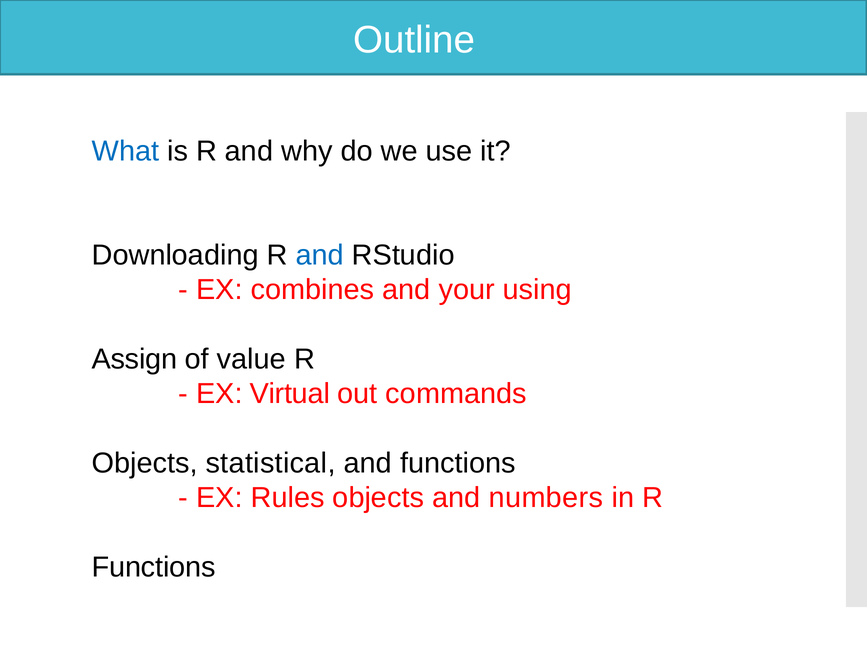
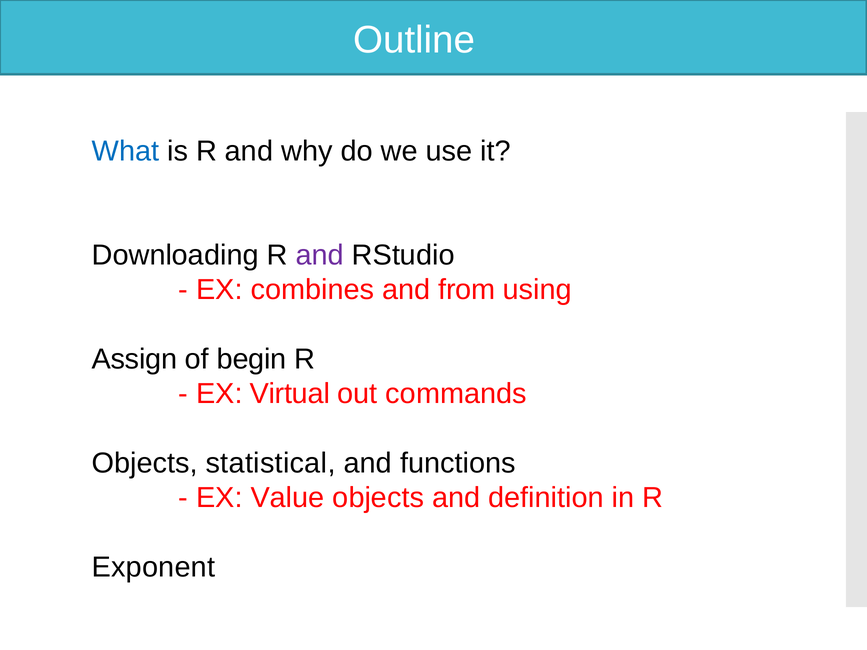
and at (320, 255) colour: blue -> purple
your: your -> from
value: value -> begin
Rules: Rules -> Value
numbers: numbers -> definition
Functions at (154, 567): Functions -> Exponent
